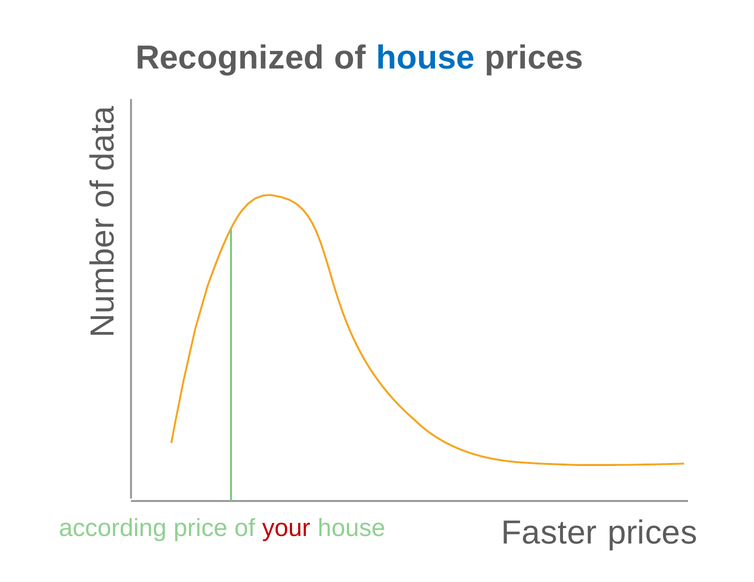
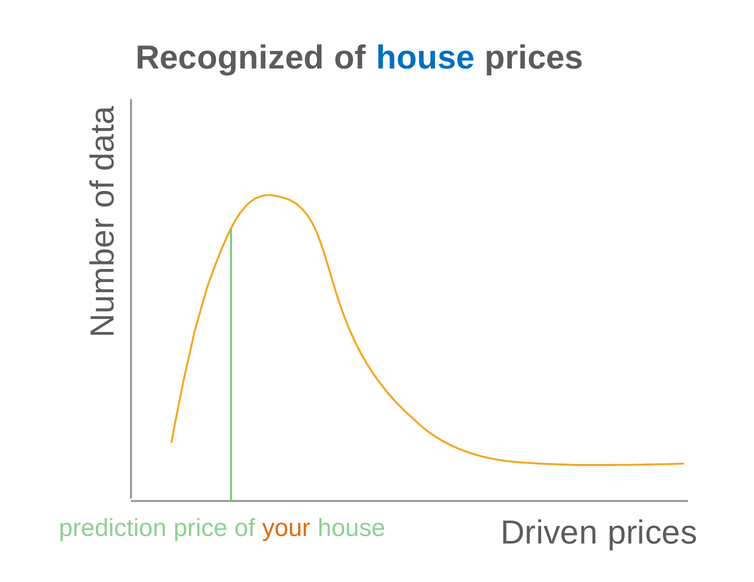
according: according -> prediction
your colour: red -> orange
Faster: Faster -> Driven
